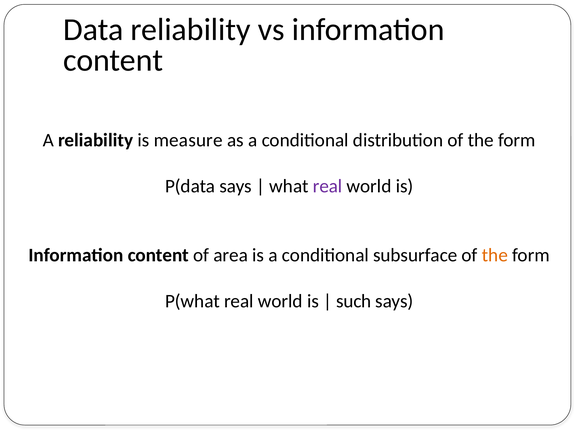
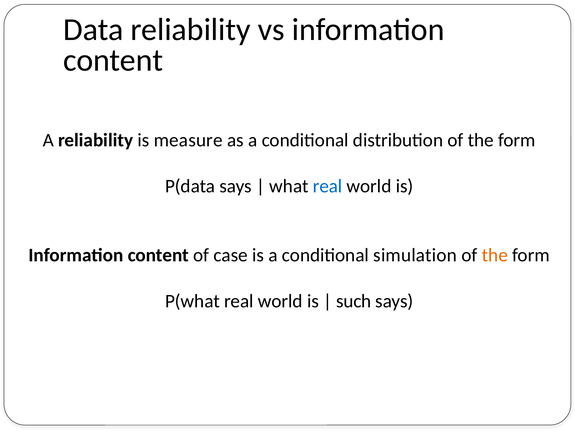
real at (328, 186) colour: purple -> blue
area: area -> case
subsurface: subsurface -> simulation
